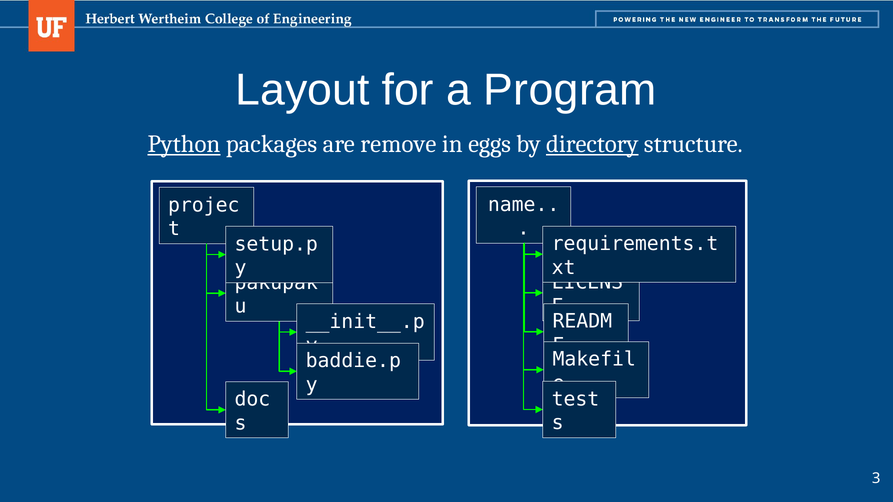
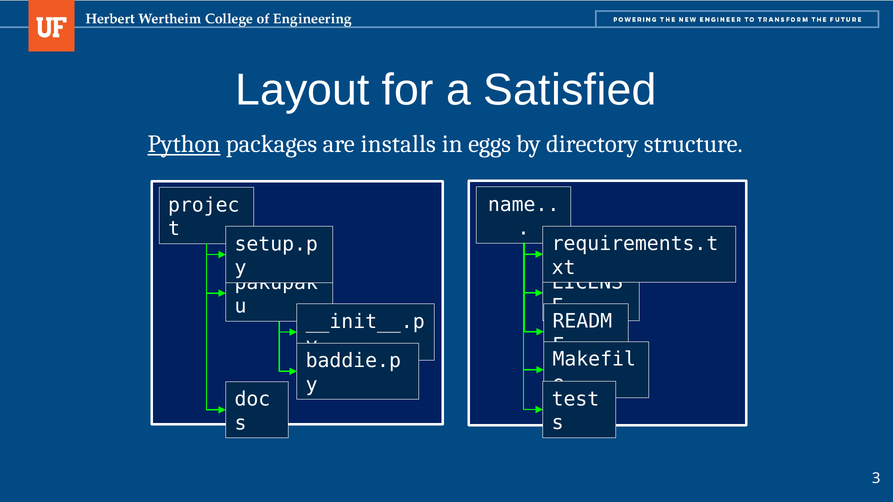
Program: Program -> Satisfied
remove: remove -> installs
directory underline: present -> none
